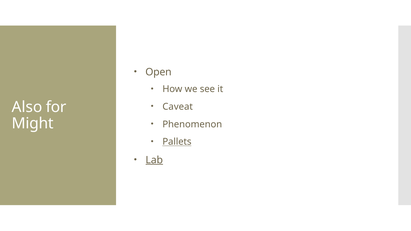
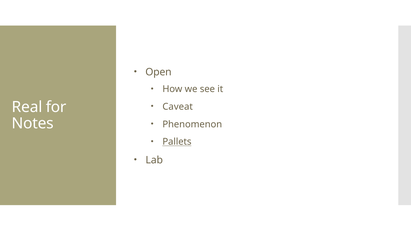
Also: Also -> Real
Might: Might -> Notes
Lab underline: present -> none
